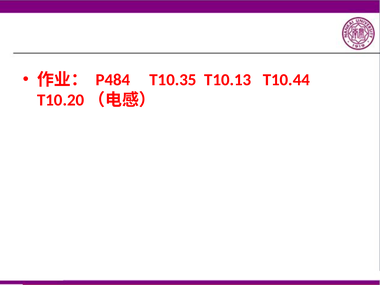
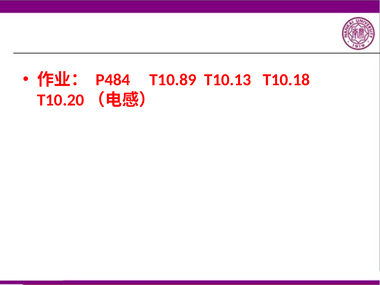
T10.35: T10.35 -> T10.89
T10.44: T10.44 -> T10.18
